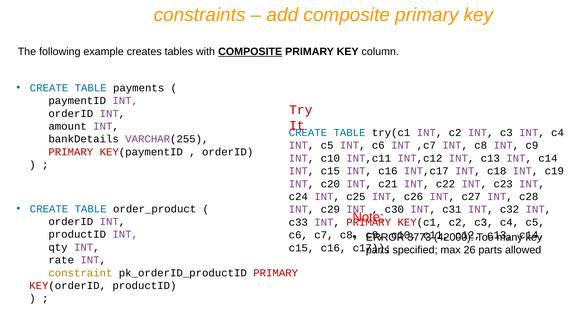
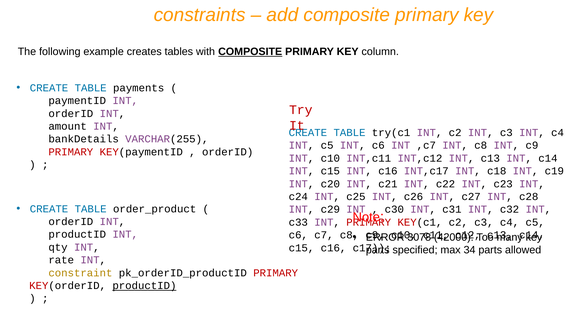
3773: 3773 -> 3078
26: 26 -> 34
productID at (144, 286) underline: none -> present
